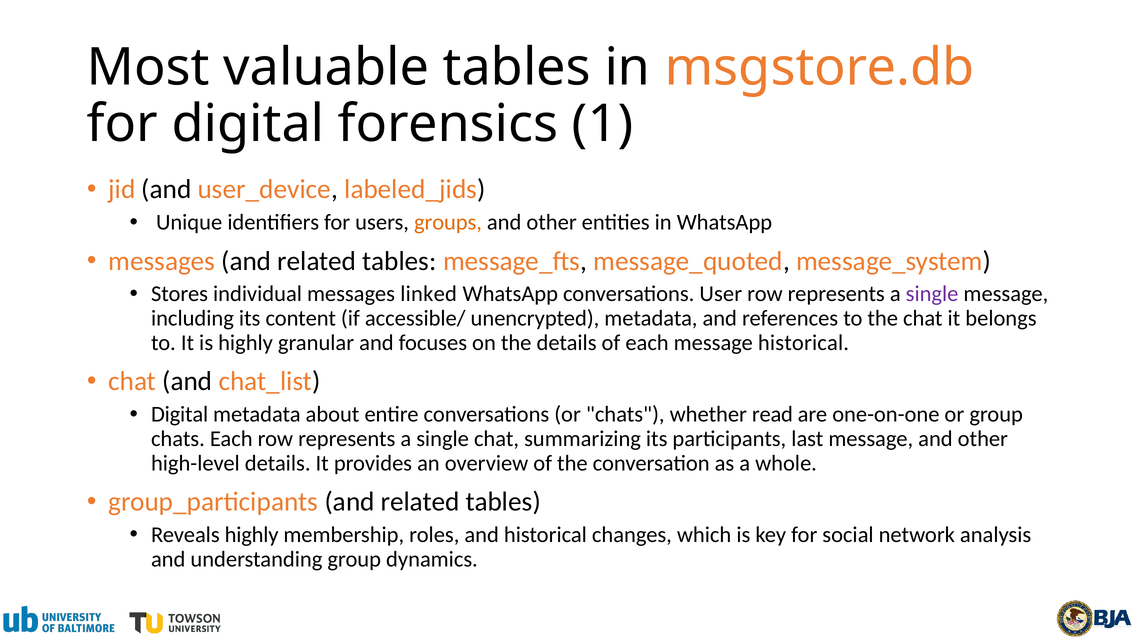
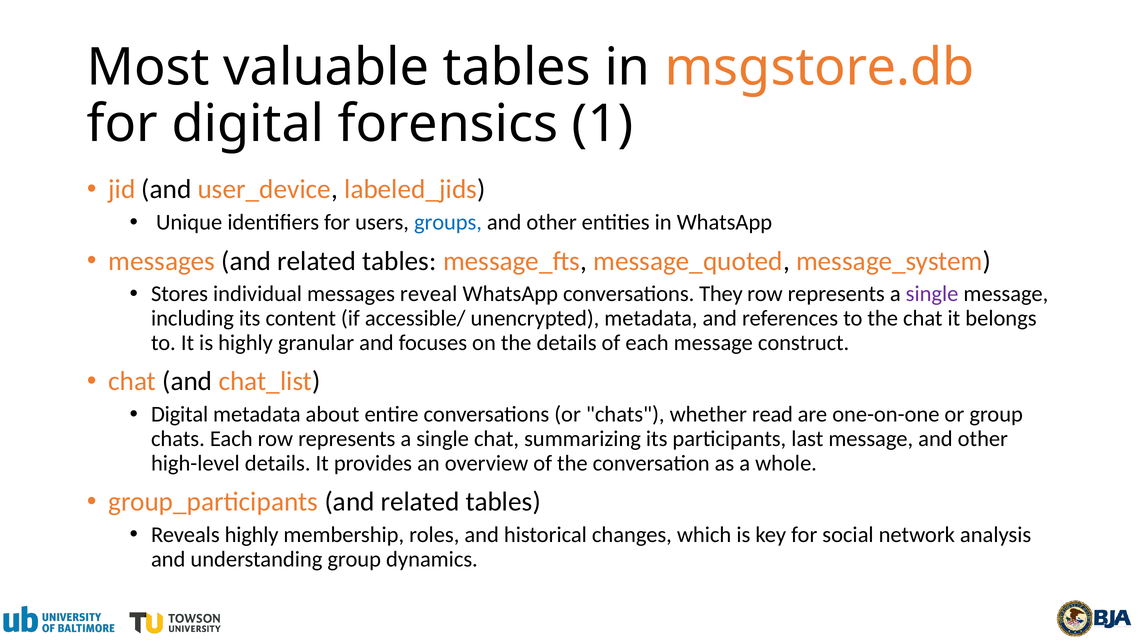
groups colour: orange -> blue
linked: linked -> reveal
User: User -> They
message historical: historical -> construct
